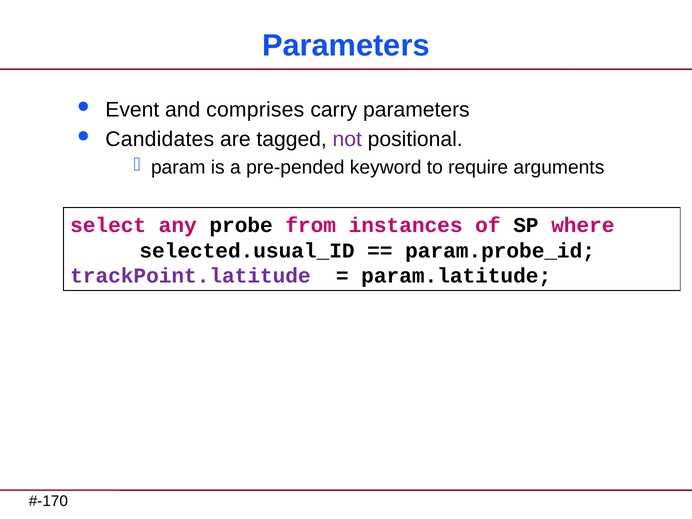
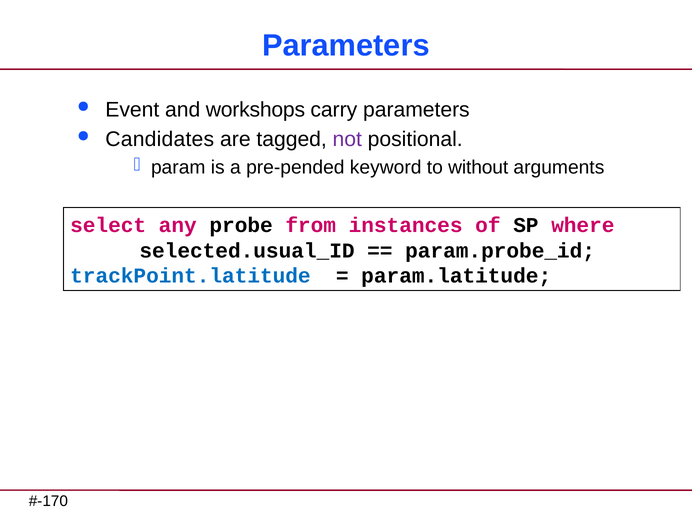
comprises: comprises -> workshops
require: require -> without
trackPoint.latitude colour: purple -> blue
